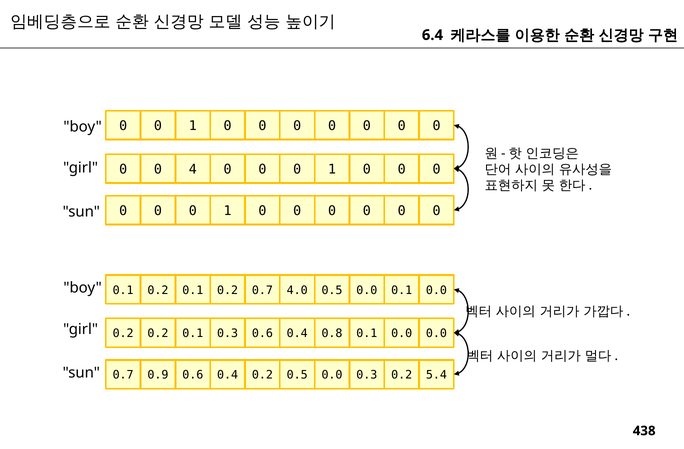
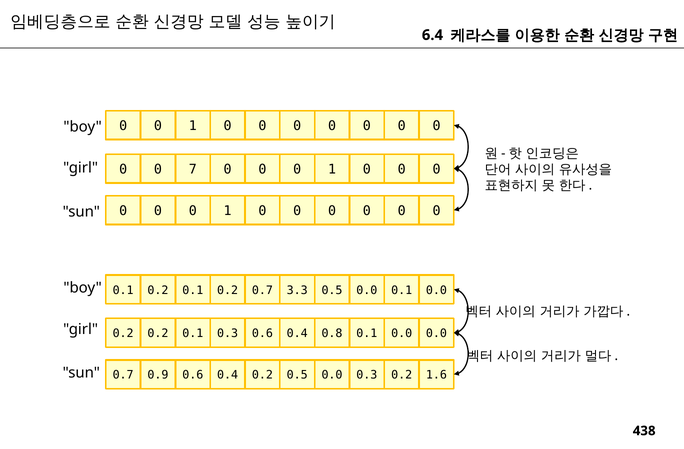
4: 4 -> 7
4.0: 4.0 -> 3.3
5.4: 5.4 -> 1.6
